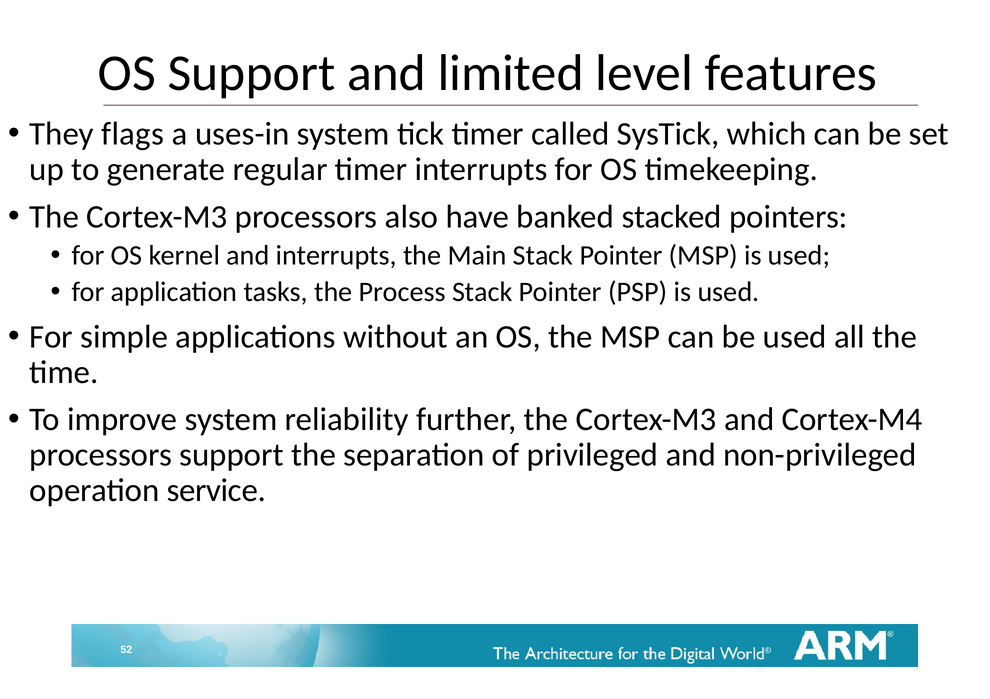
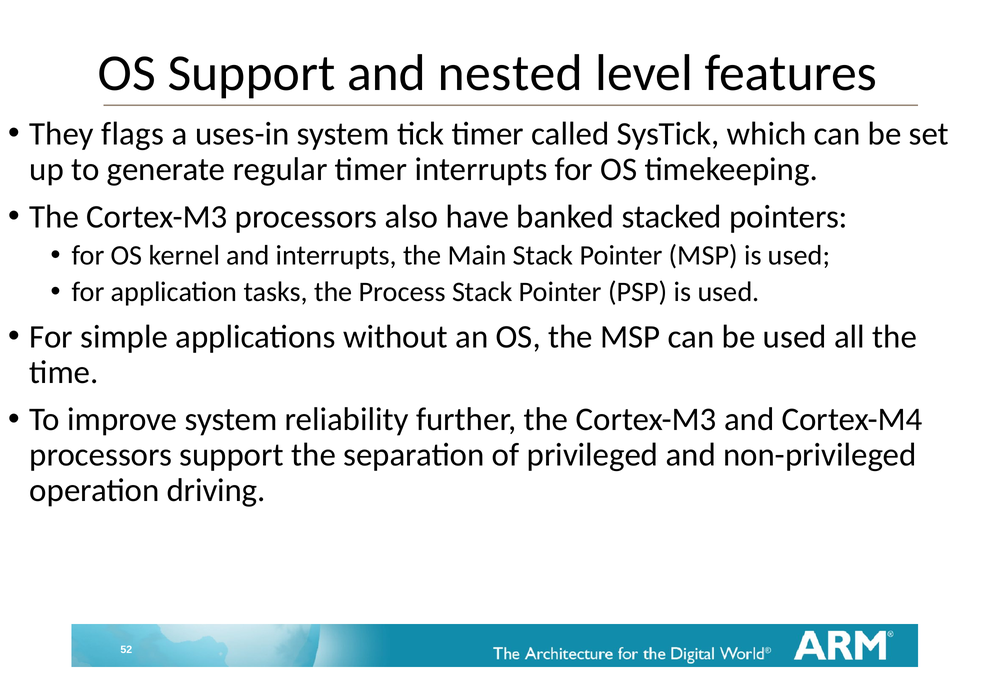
limited: limited -> nested
service: service -> driving
